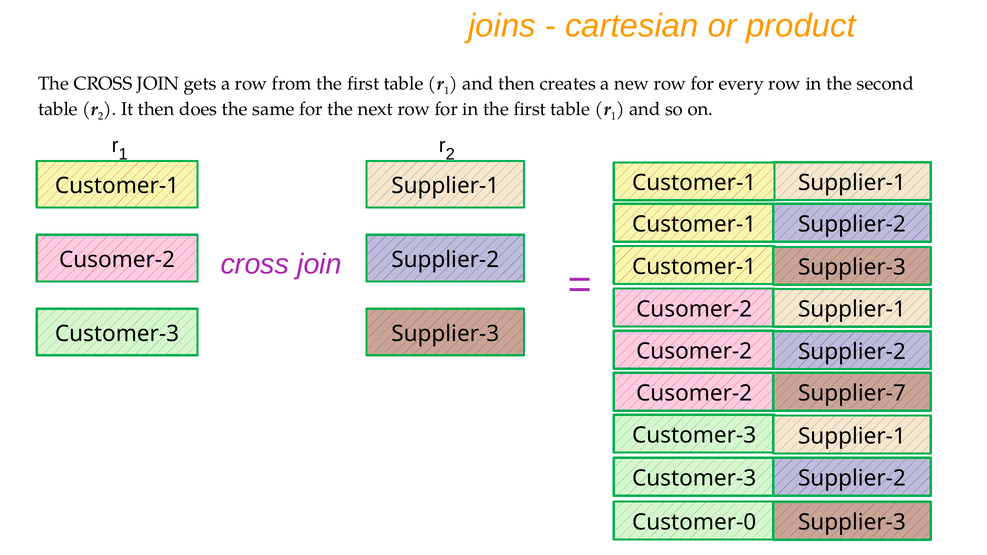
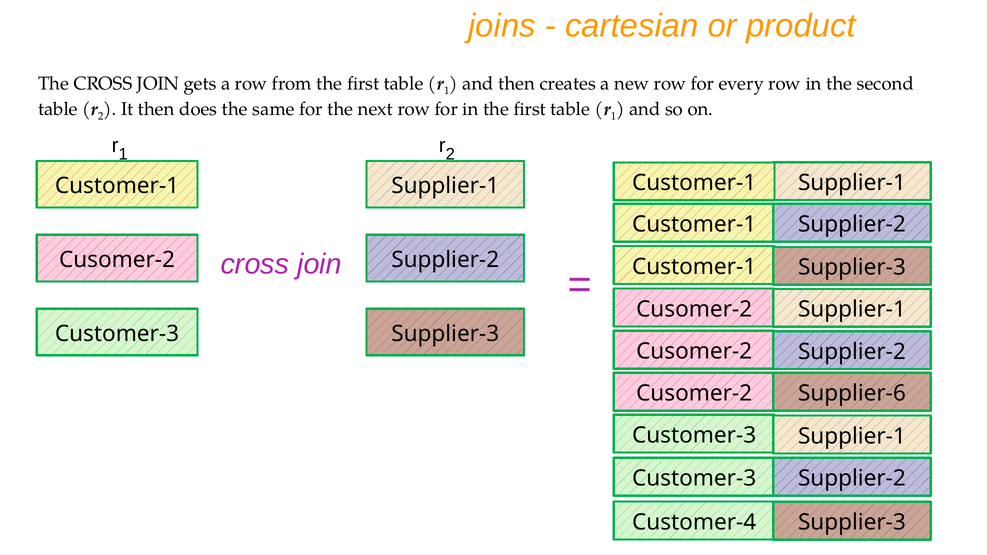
Supplier-7: Supplier-7 -> Supplier-6
Customer-0: Customer-0 -> Customer-4
